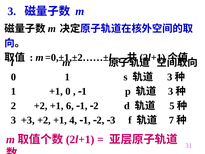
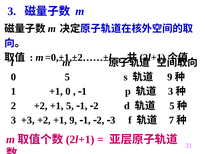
0 1: 1 -> 5
3 at (170, 77): 3 -> 9
+1 6: 6 -> 5
+1 4: 4 -> 9
